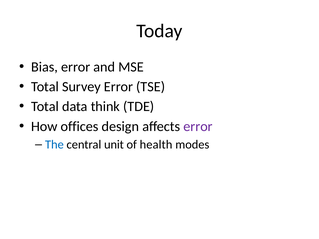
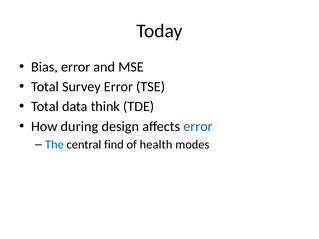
offices: offices -> during
error at (198, 126) colour: purple -> blue
unit: unit -> find
